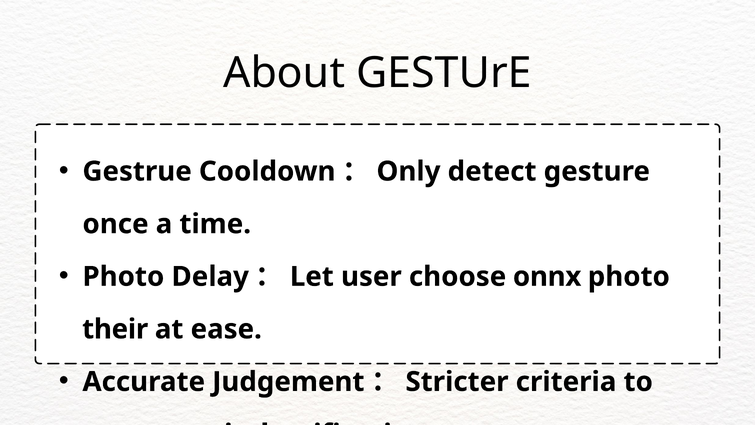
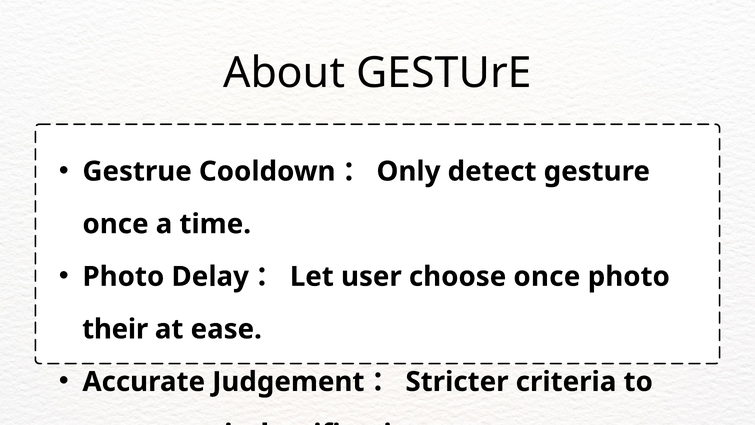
choose onnx: onnx -> once
